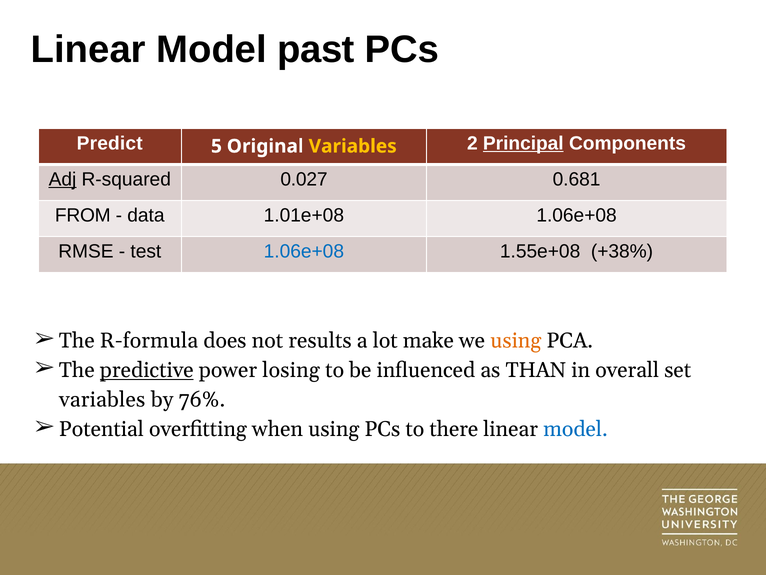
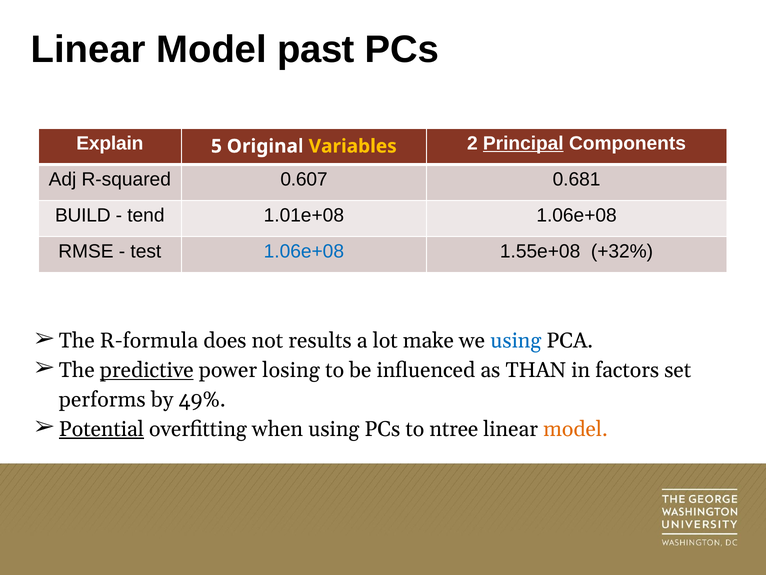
Predict: Predict -> Explain
Adj underline: present -> none
0.027: 0.027 -> 0.607
FROM: FROM -> BUILD
data: data -> tend
+38%: +38% -> +32%
using at (516, 341) colour: orange -> blue
overall: overall -> factors
variables at (102, 399): variables -> performs
76%: 76% -> 49%
Potential underline: none -> present
there: there -> ntree
model at (575, 429) colour: blue -> orange
